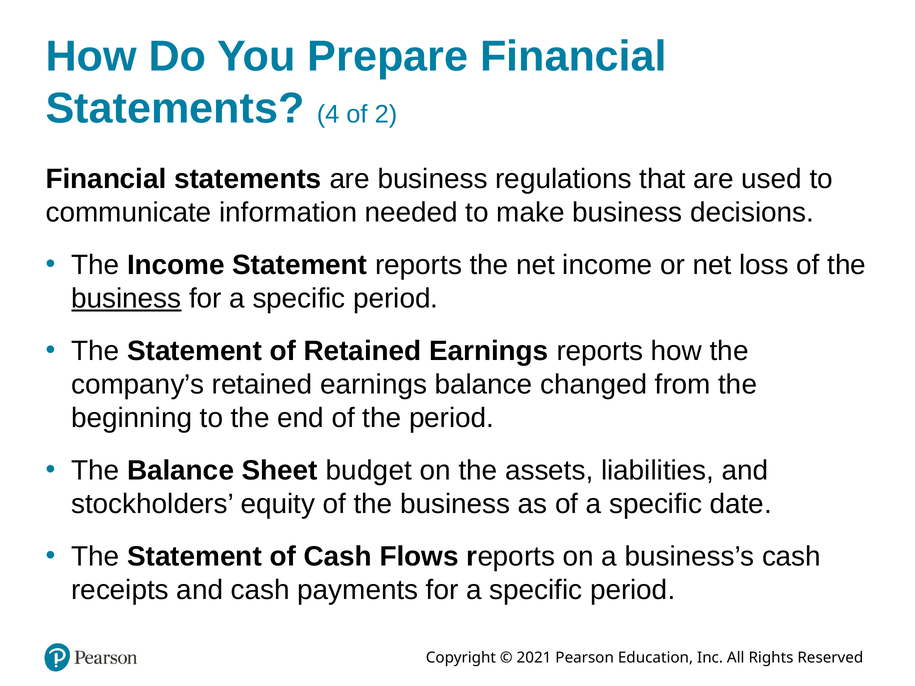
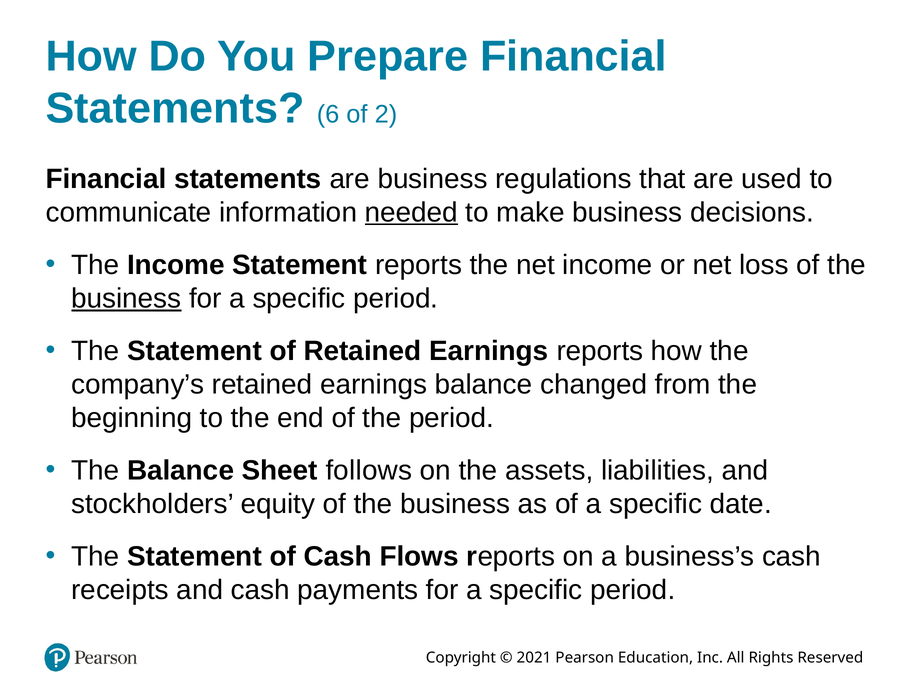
4: 4 -> 6
needed underline: none -> present
budget: budget -> follows
